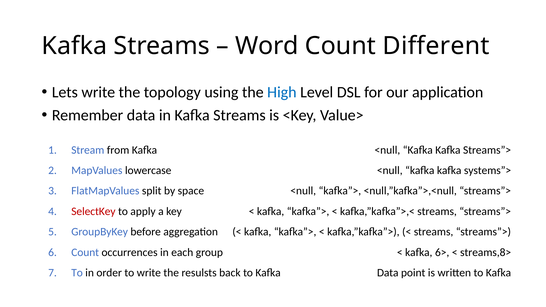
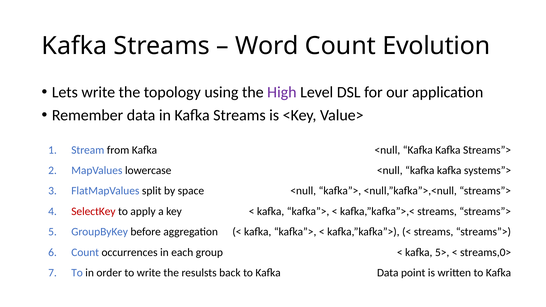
Different: Different -> Evolution
High colour: blue -> purple
6>: 6> -> 5>
streams,8>: streams,8> -> streams,0>
